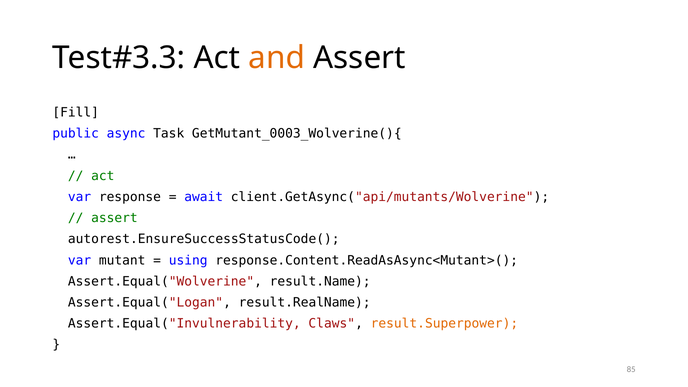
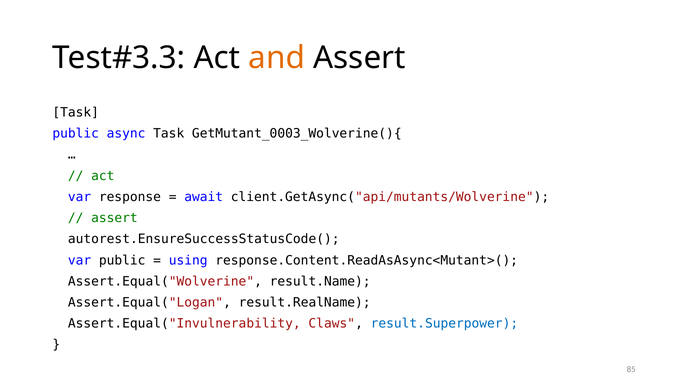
Fill at (76, 112): Fill -> Task
var mutant: mutant -> public
result.Superpower colour: orange -> blue
